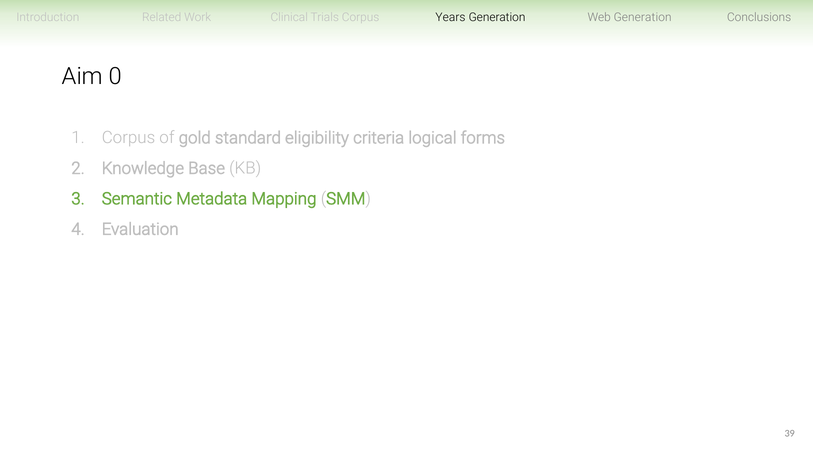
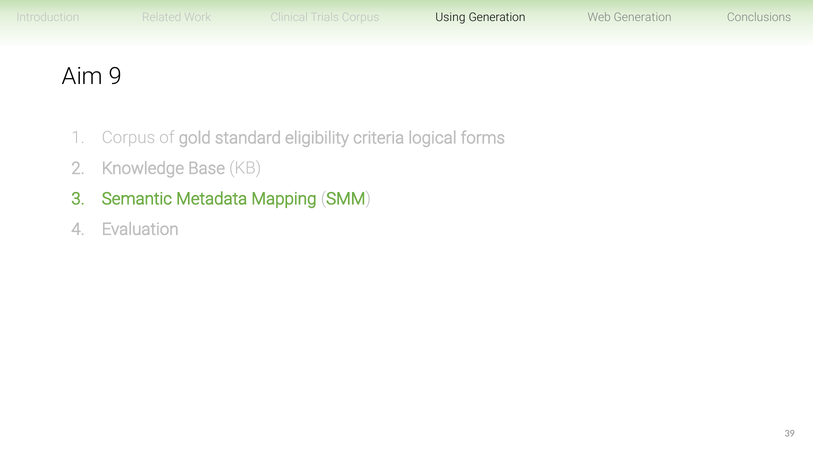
Years: Years -> Using
0: 0 -> 9
